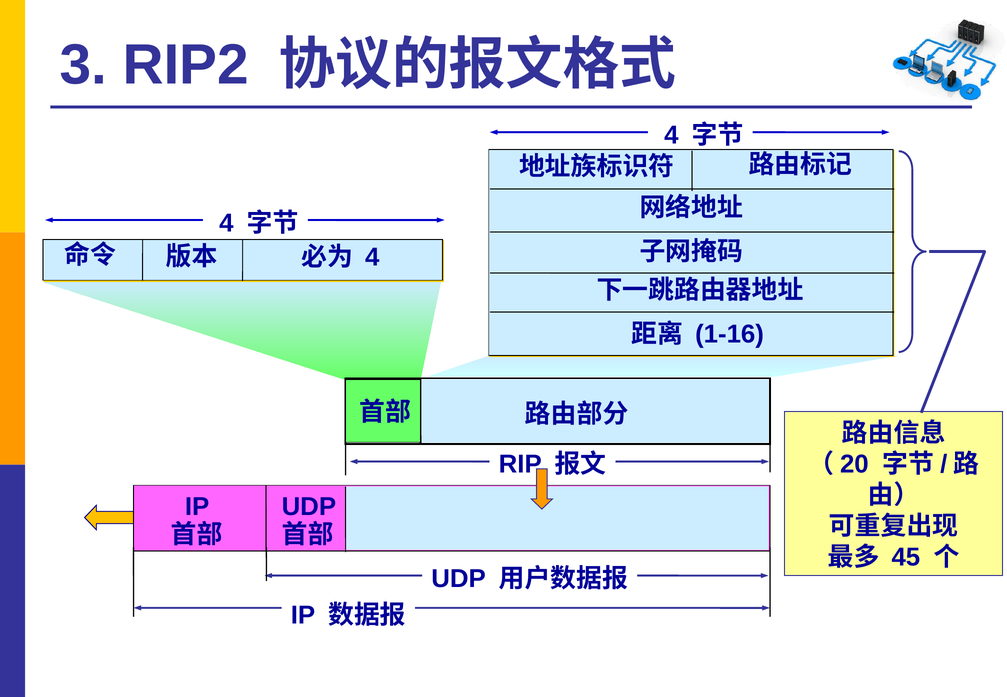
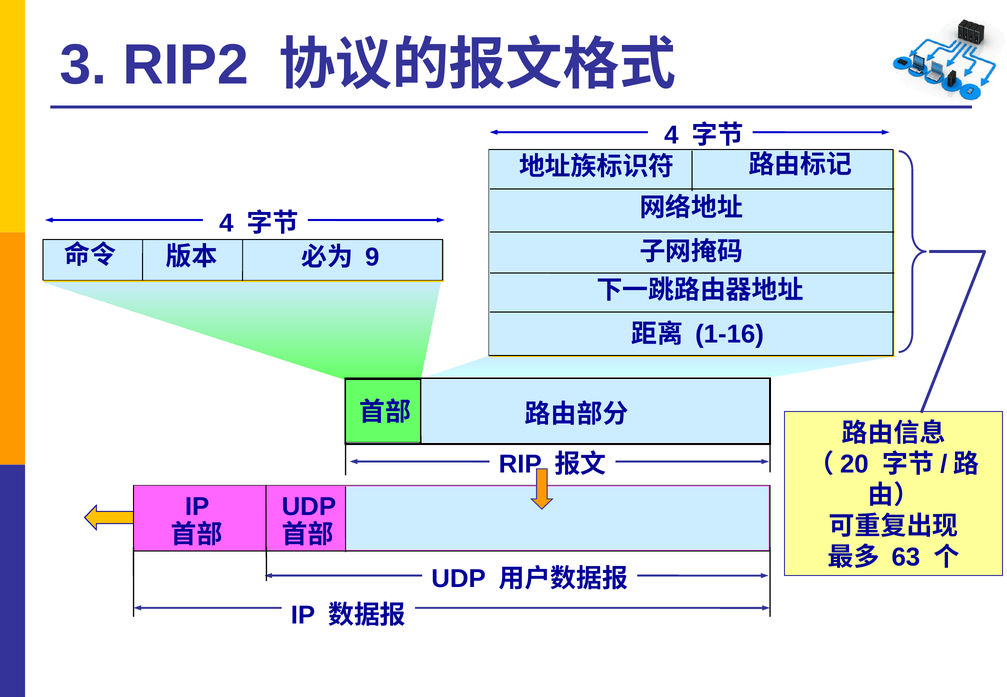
4 at (372, 257): 4 -> 9
45: 45 -> 63
